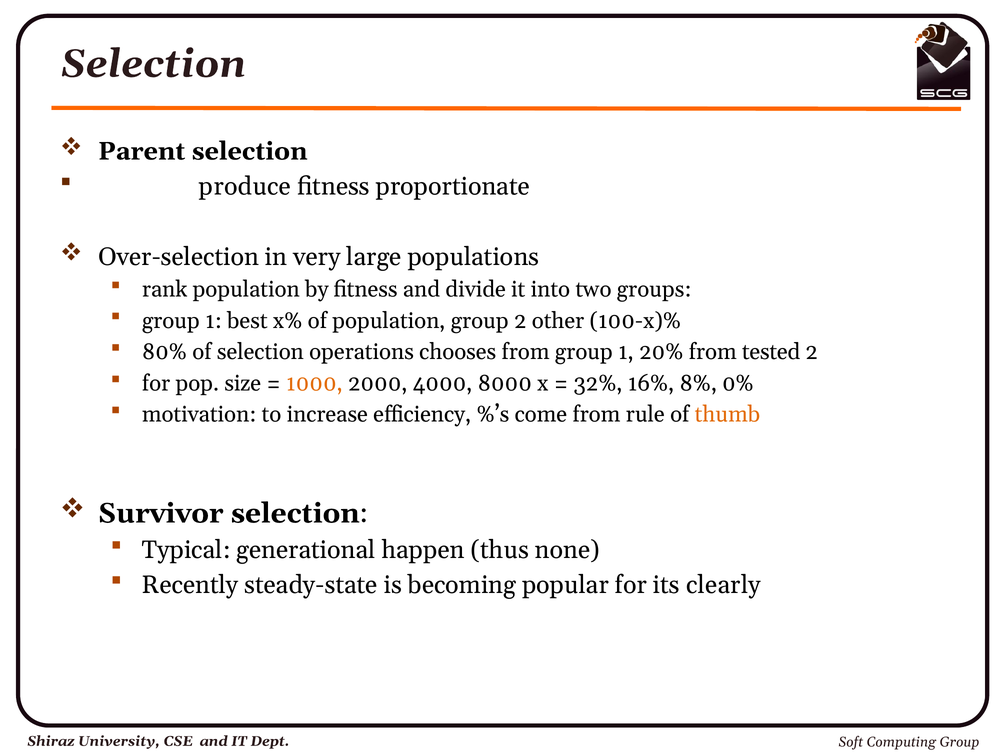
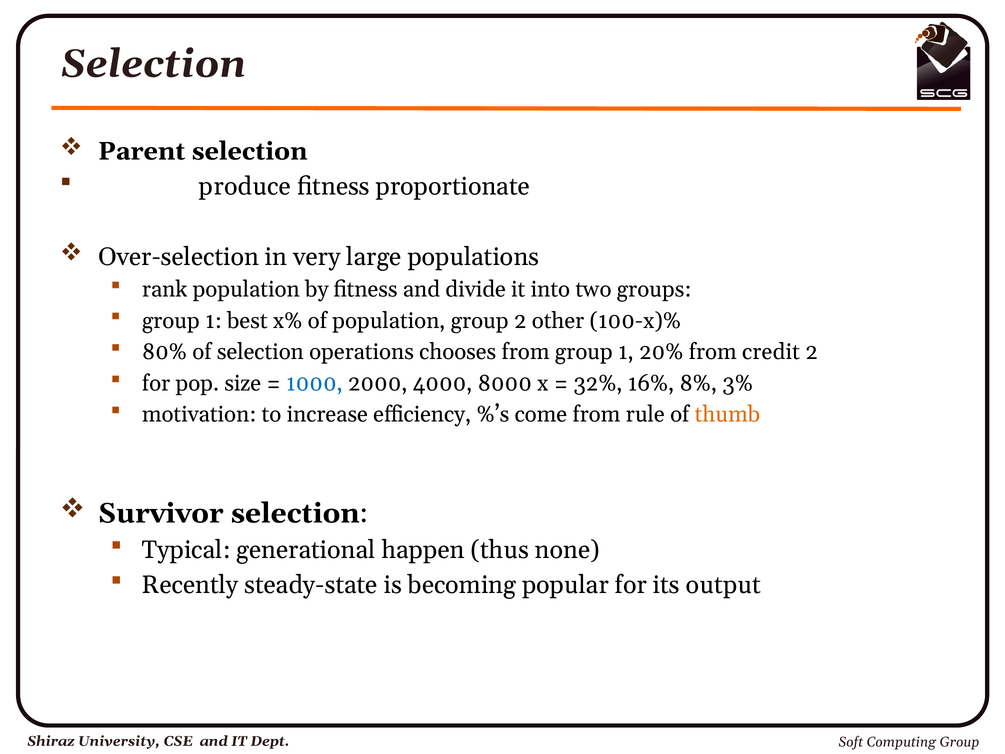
tested: tested -> credit
1000 colour: orange -> blue
0%: 0% -> 3%
clearly: clearly -> output
